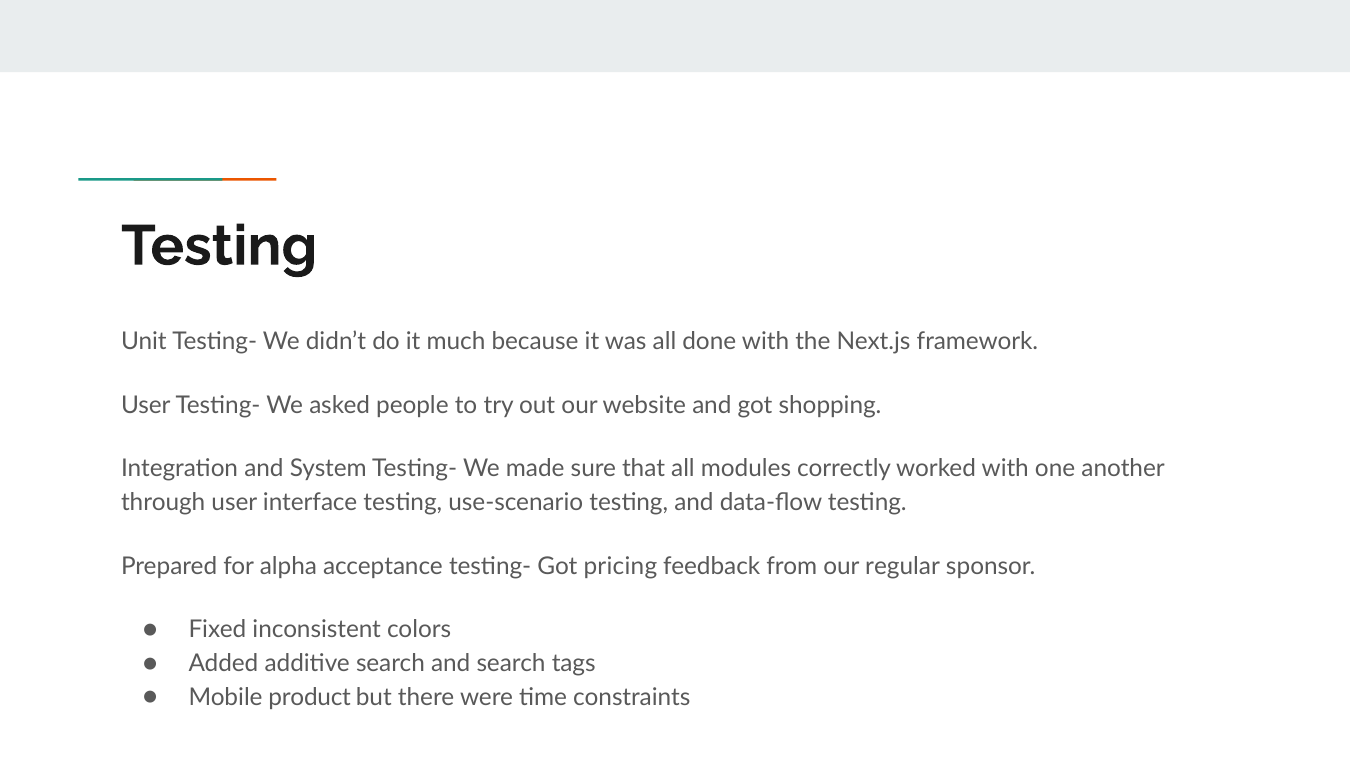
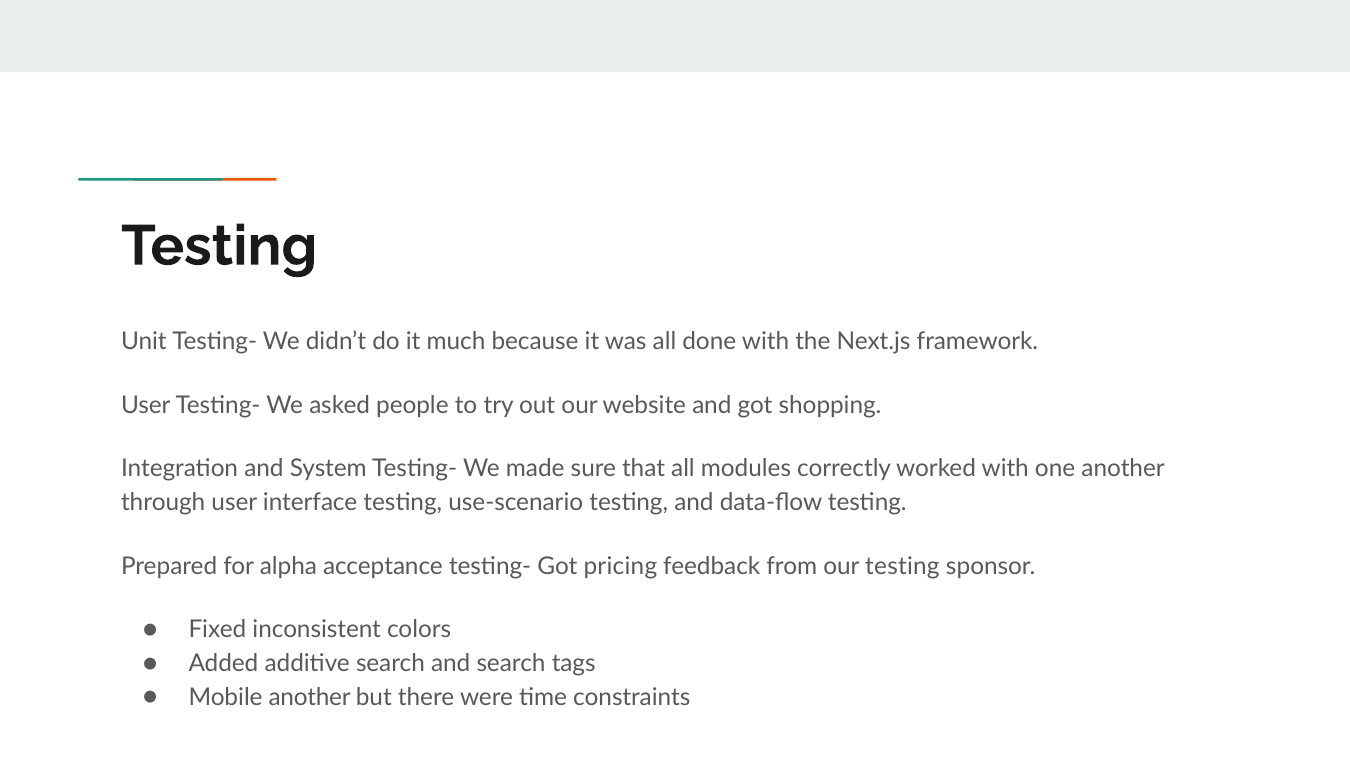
our regular: regular -> testing
Mobile product: product -> another
